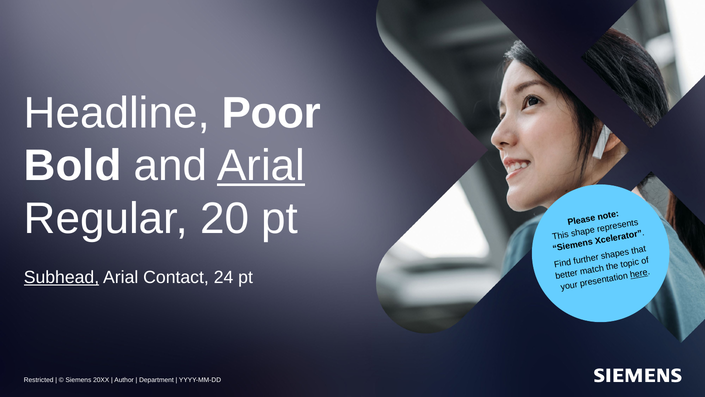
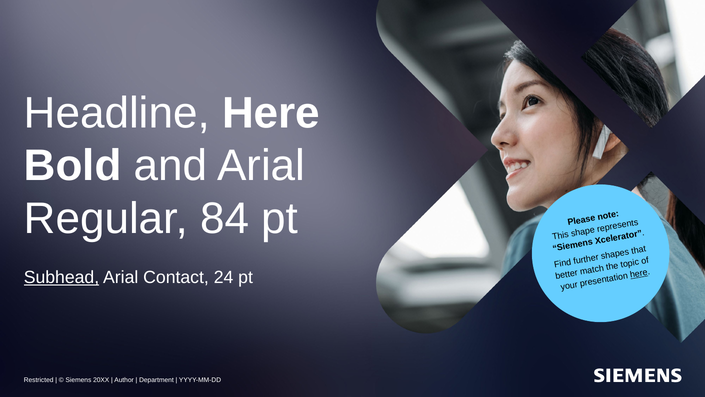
Headline Poor: Poor -> Here
Arial at (261, 166) underline: present -> none
20: 20 -> 84
